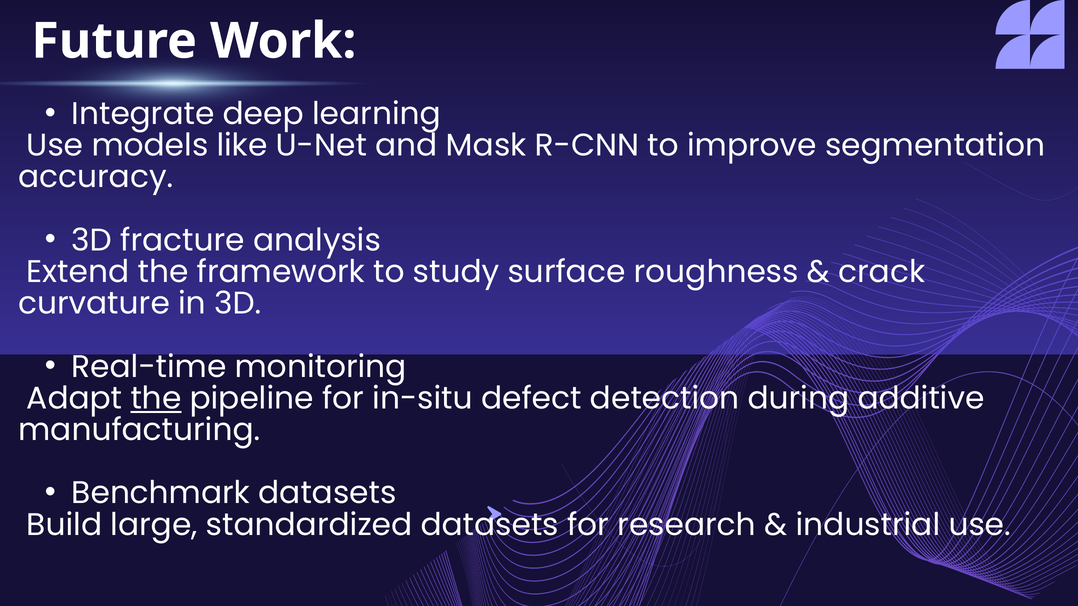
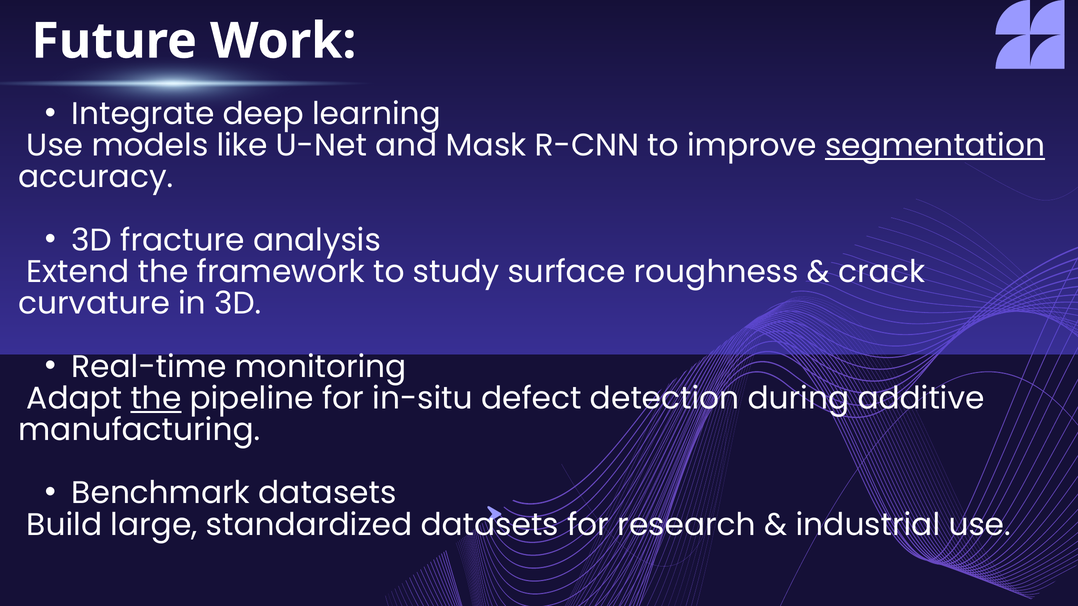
segmentation underline: none -> present
